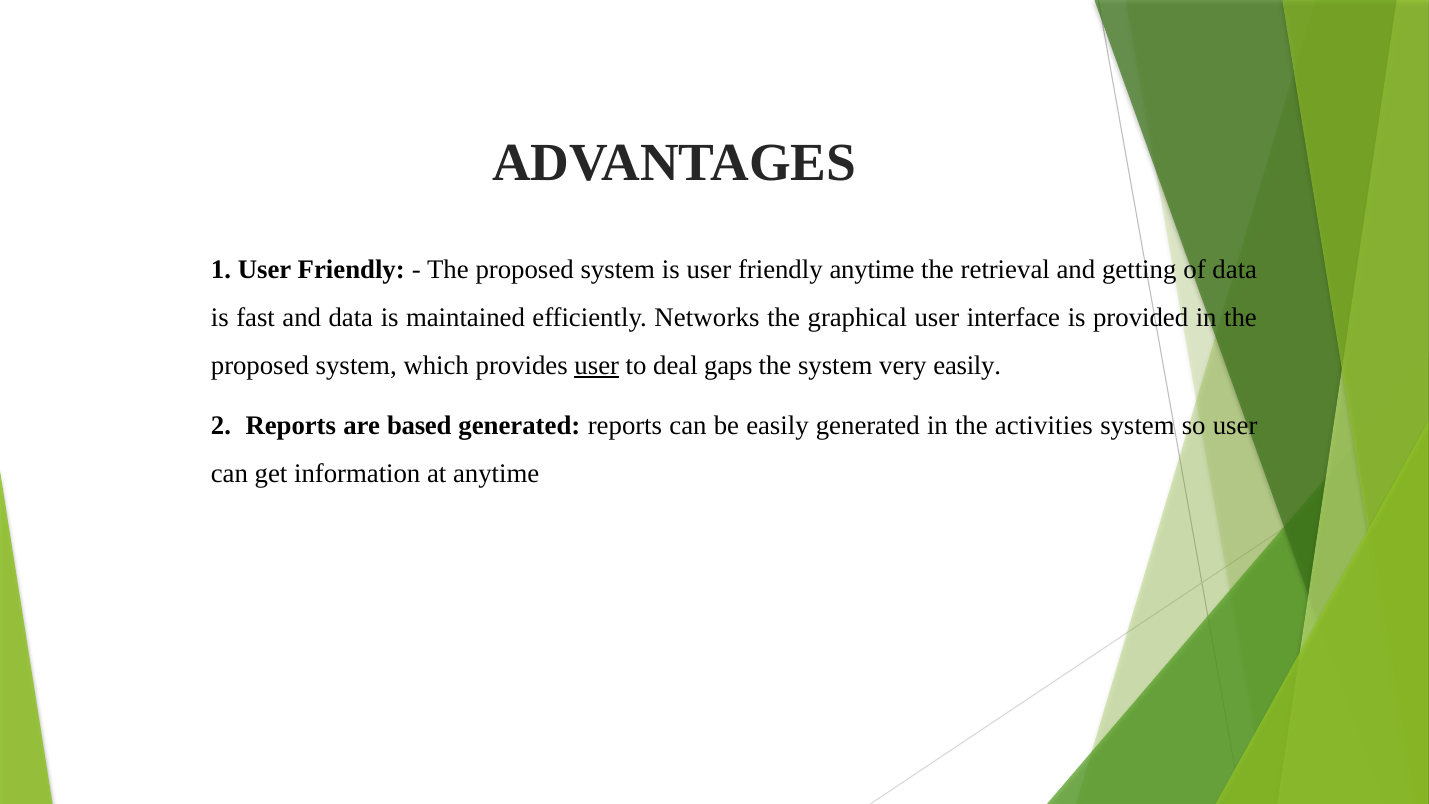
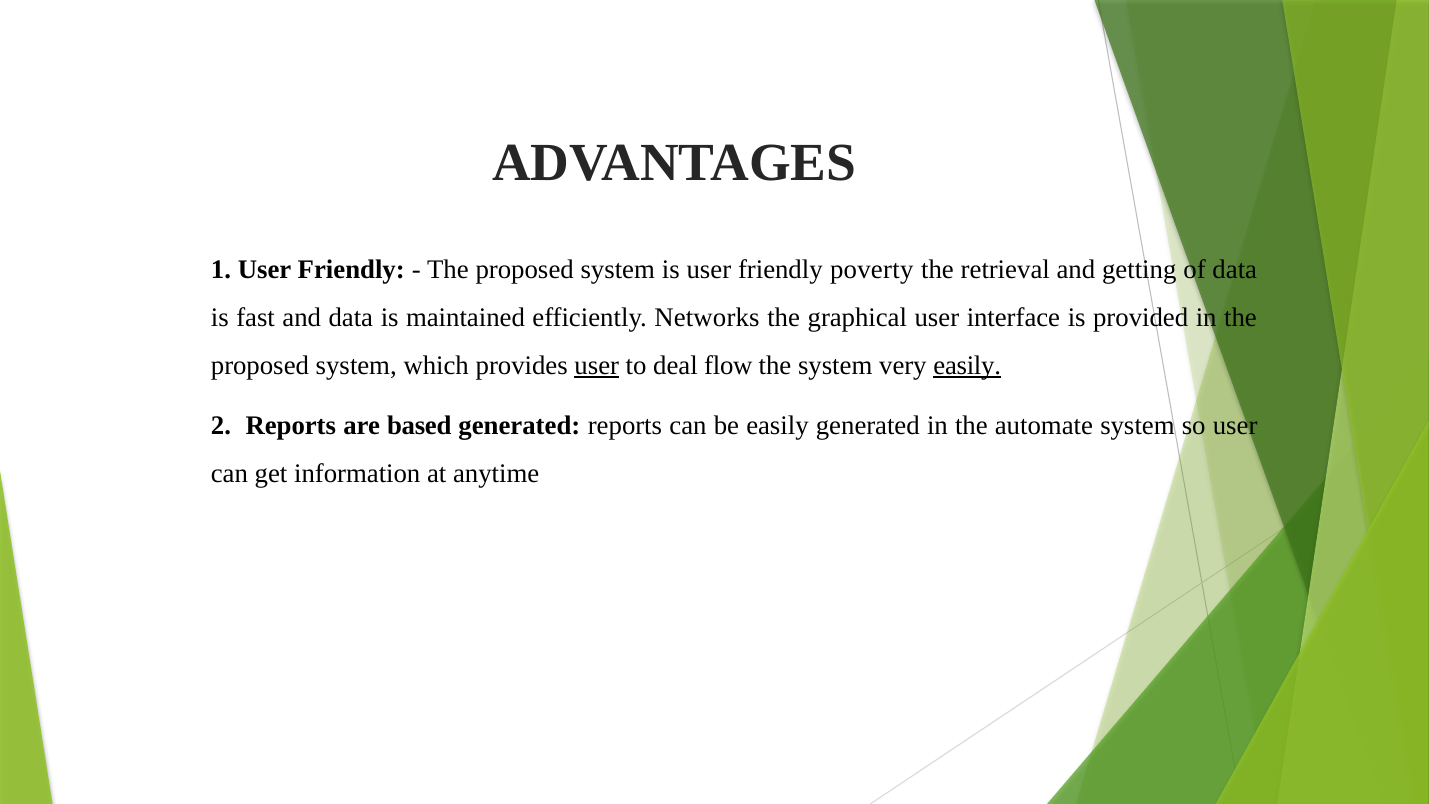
friendly anytime: anytime -> poverty
gaps: gaps -> flow
easily at (967, 366) underline: none -> present
activities: activities -> automate
